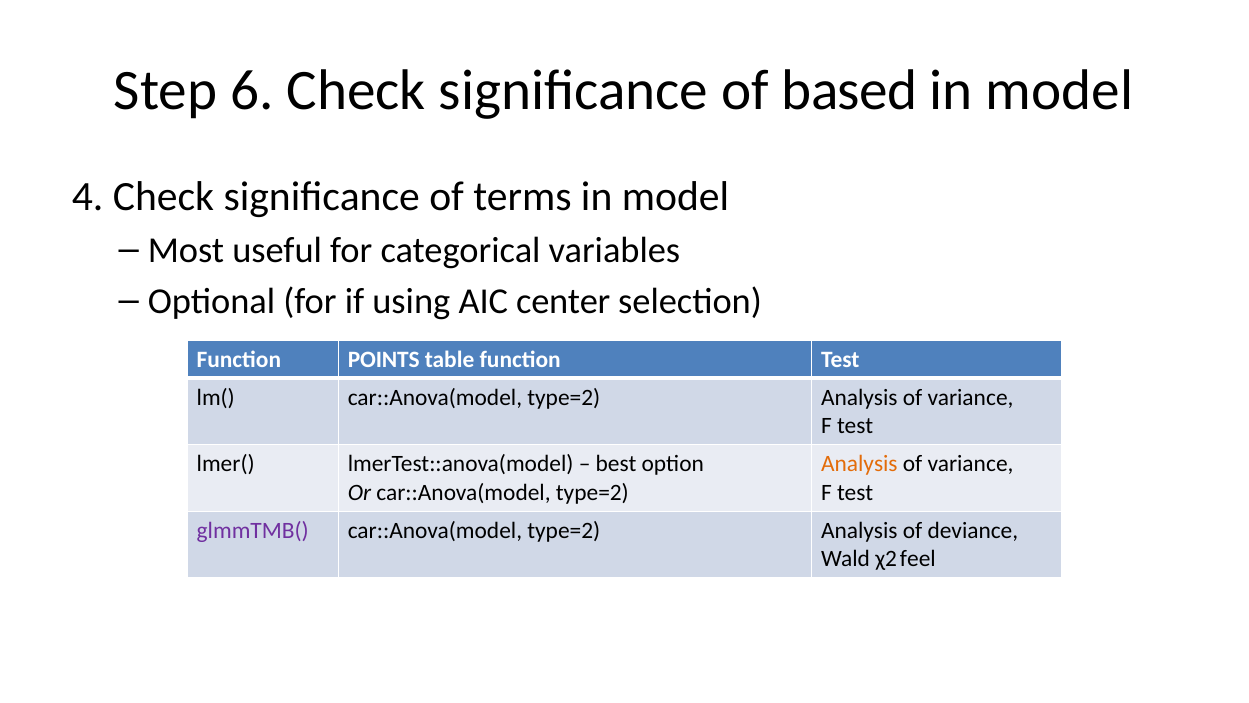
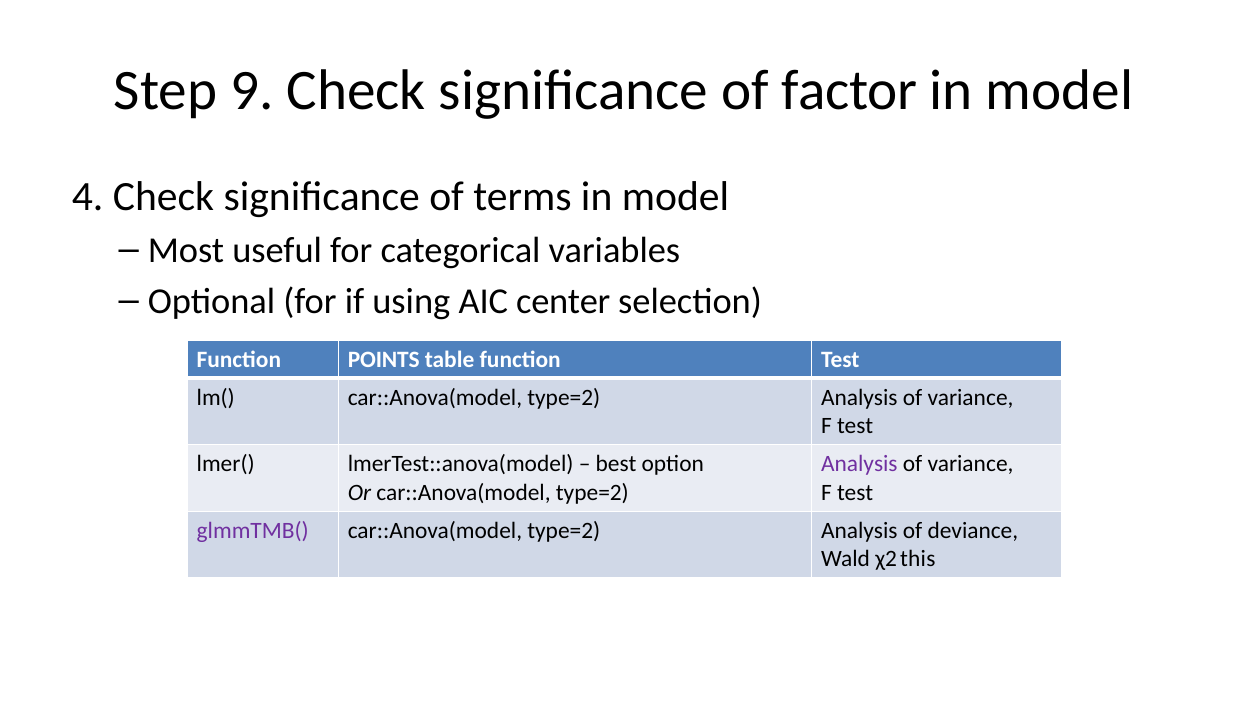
6: 6 -> 9
based: based -> factor
Analysis at (859, 464) colour: orange -> purple
feel: feel -> this
